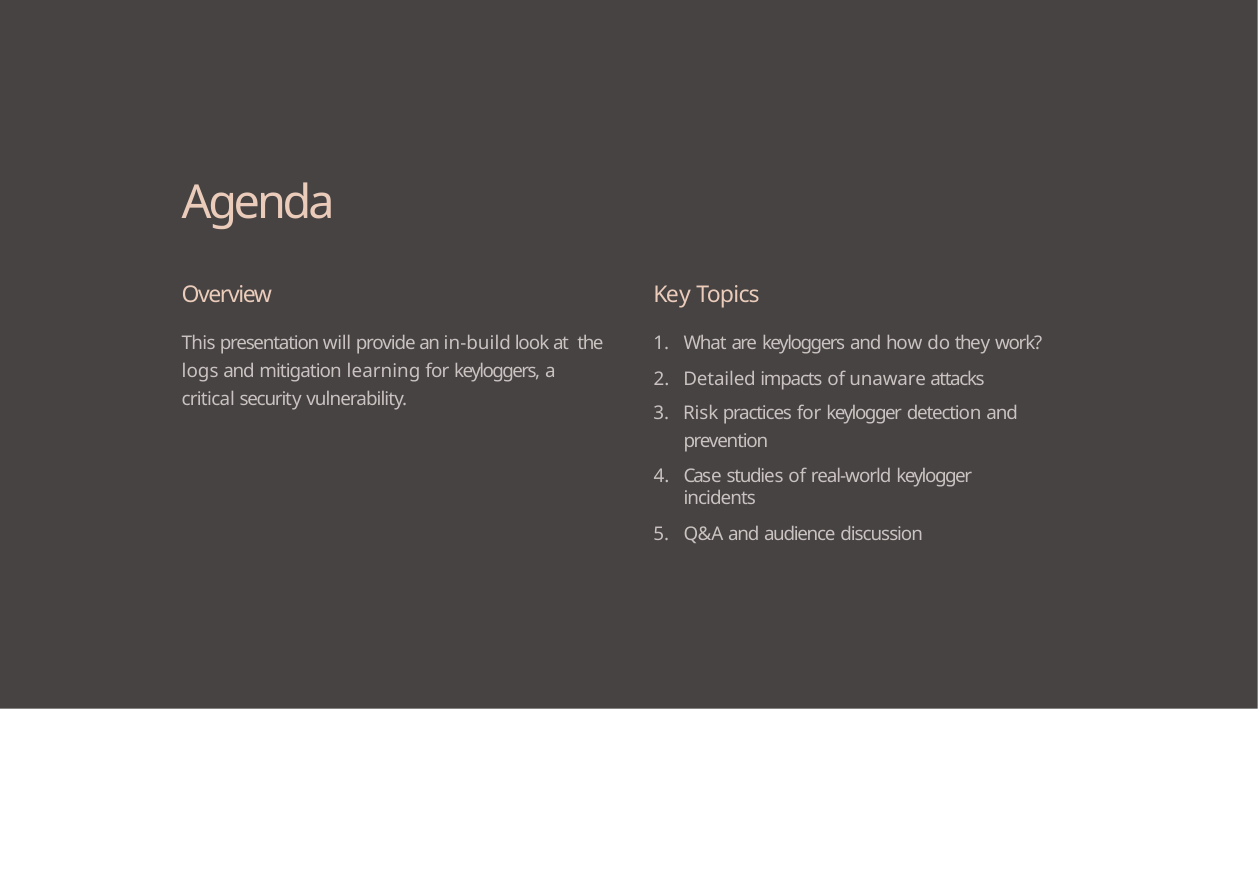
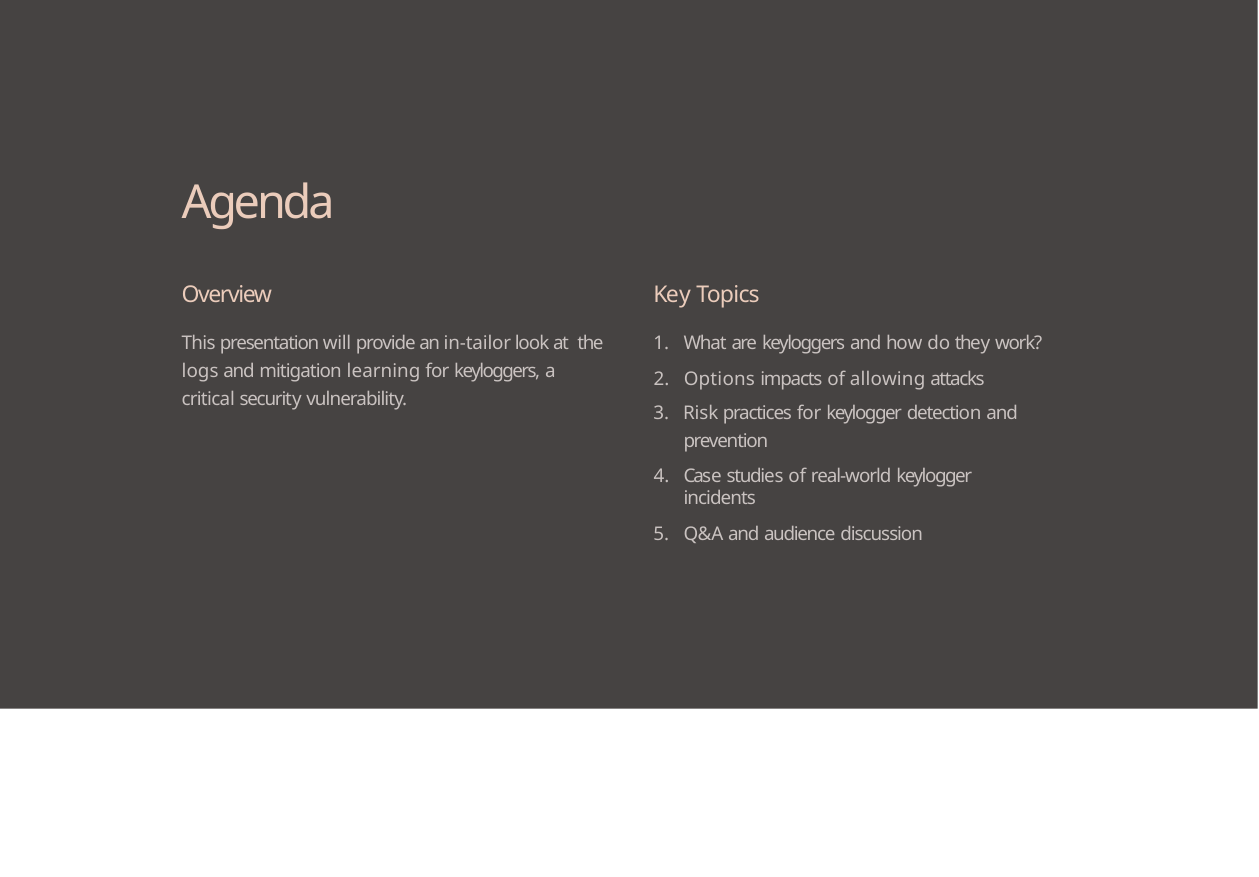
in-build: in-build -> in-tailor
Detailed: Detailed -> Options
unaware: unaware -> allowing
